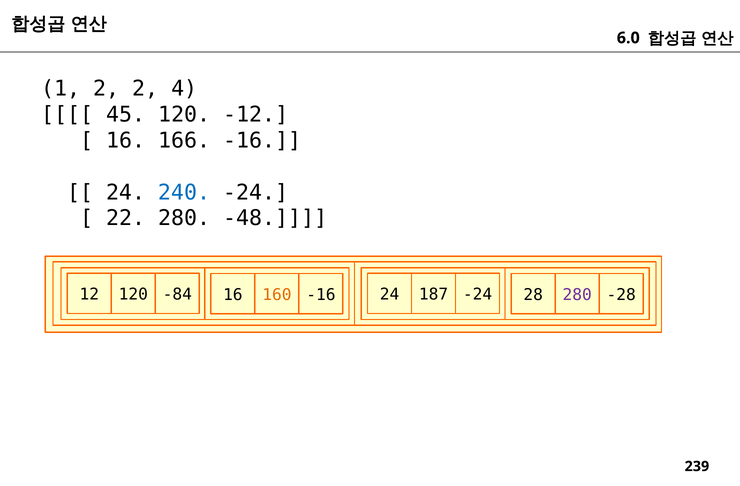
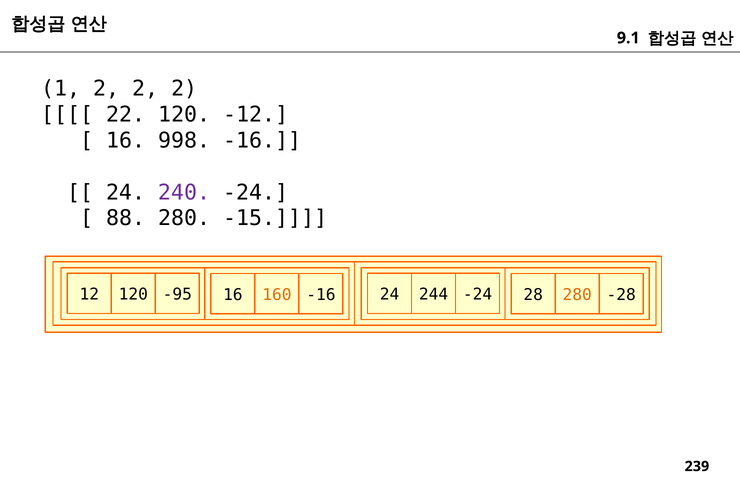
6.0: 6.0 -> 9.1
2 2 4: 4 -> 2
45: 45 -> 22
166: 166 -> 998
240 colour: blue -> purple
22: 22 -> 88
-48: -48 -> -15
-84: -84 -> -95
187: 187 -> 244
280 at (577, 295) colour: purple -> orange
